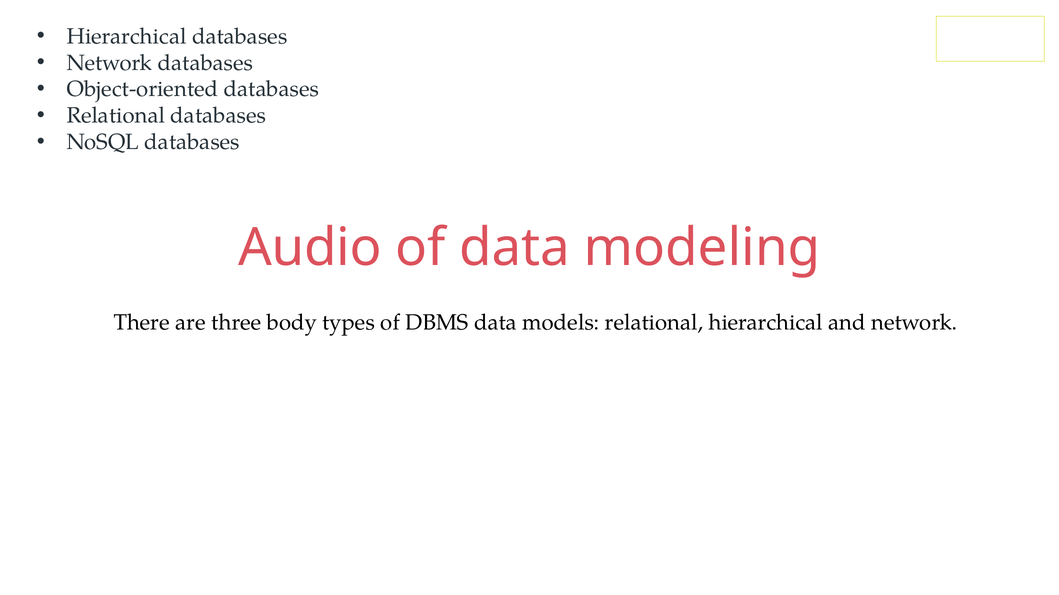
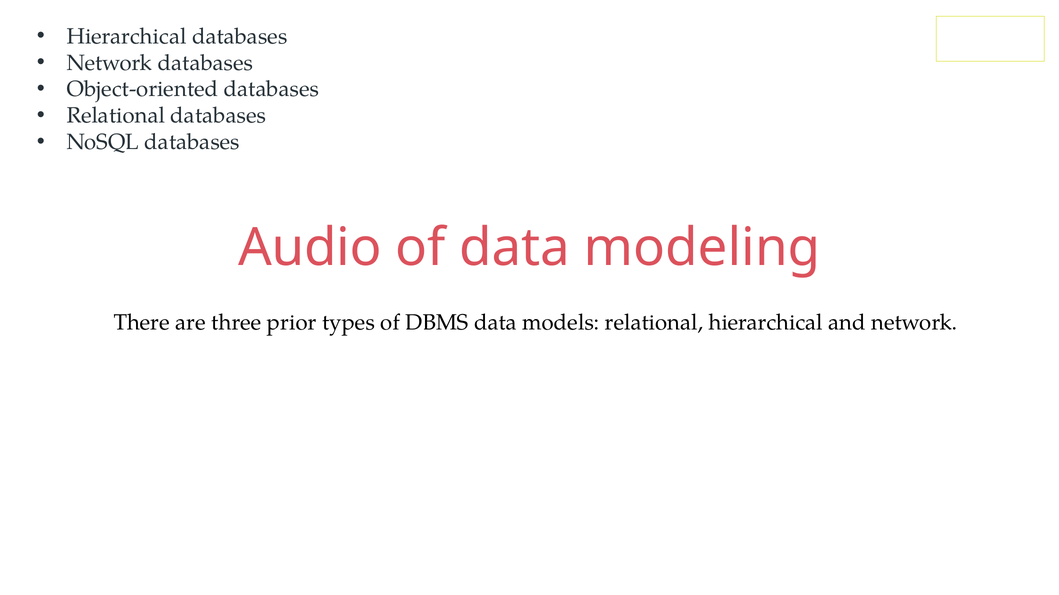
body: body -> prior
